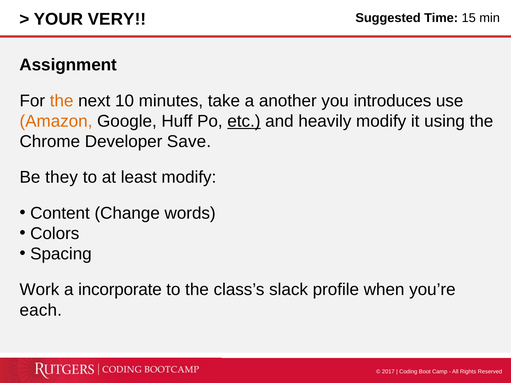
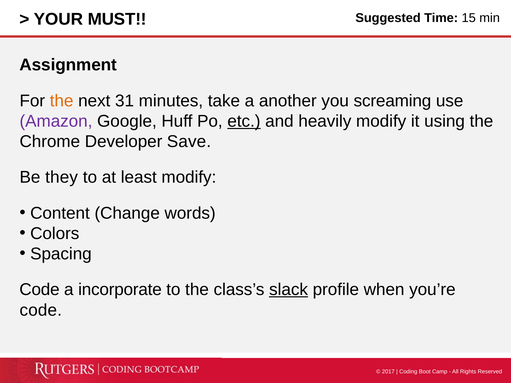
VERY: VERY -> MUST
10: 10 -> 31
introduces: introduces -> screaming
Amazon colour: orange -> purple
Work at (39, 290): Work -> Code
slack underline: none -> present
each at (41, 310): each -> code
